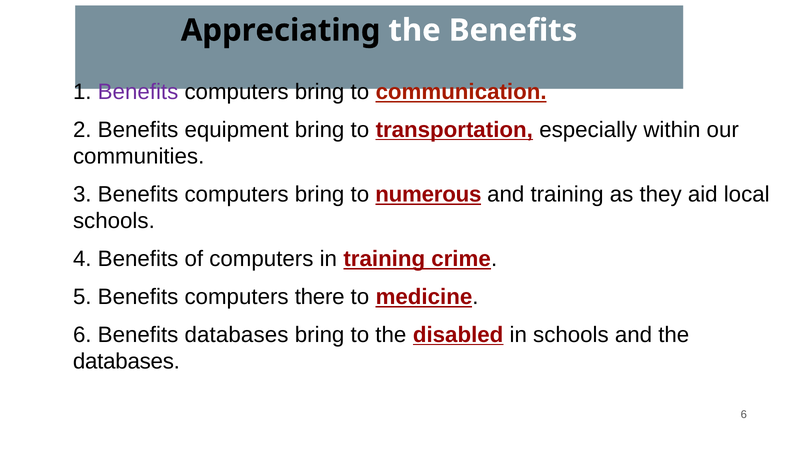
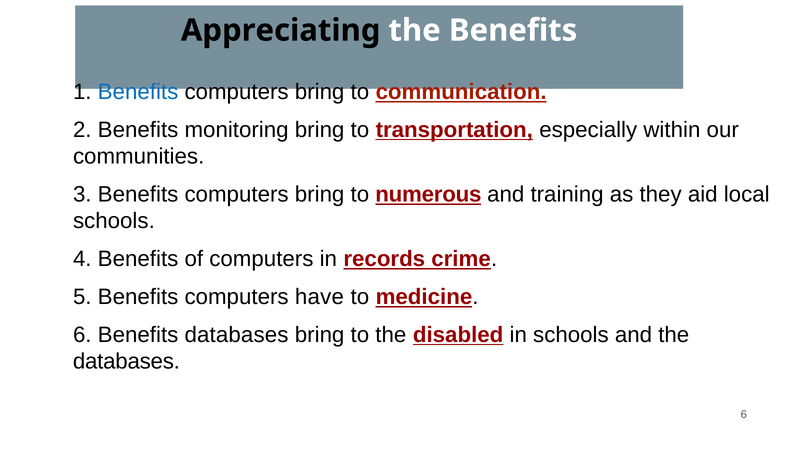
Benefits at (138, 92) colour: purple -> blue
equipment: equipment -> monitoring
in training: training -> records
there: there -> have
